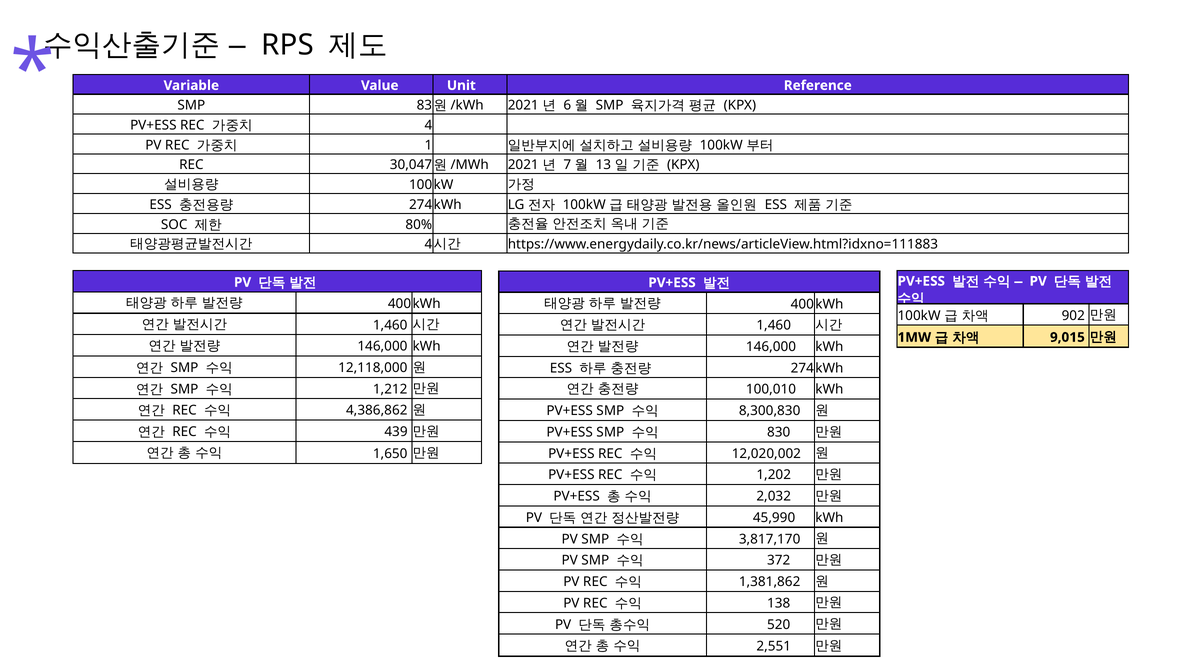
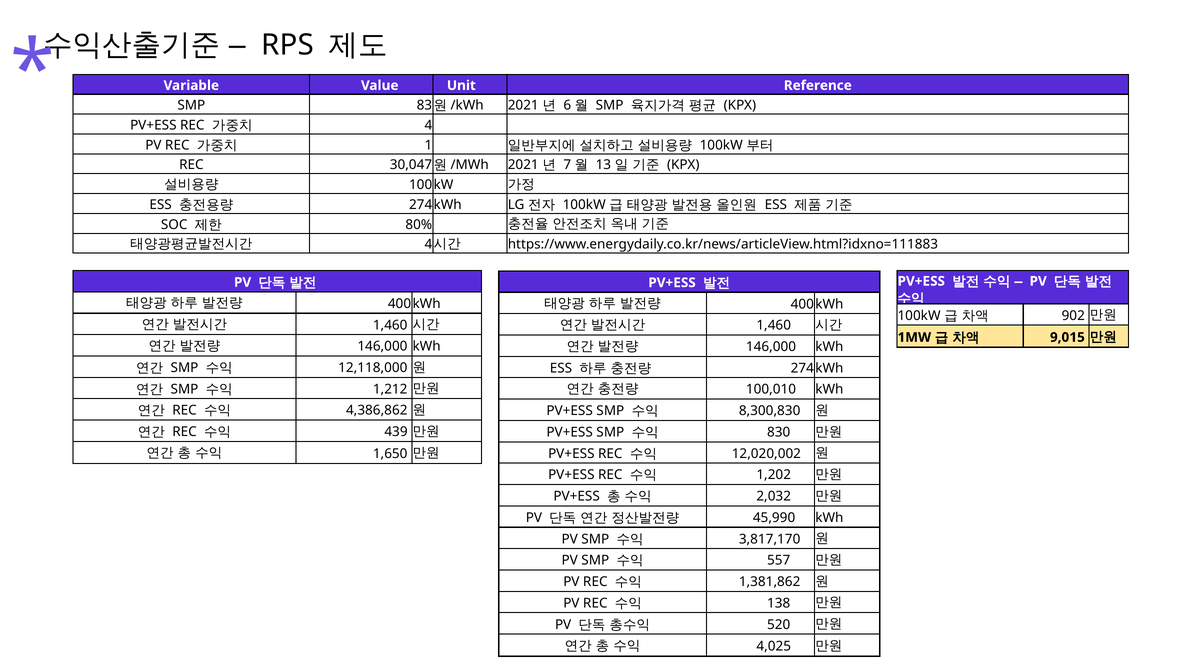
372: 372 -> 557
2,551: 2,551 -> 4,025
